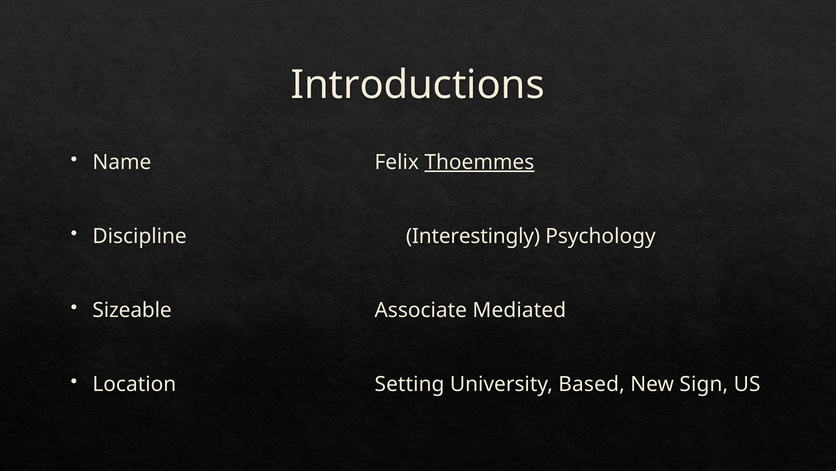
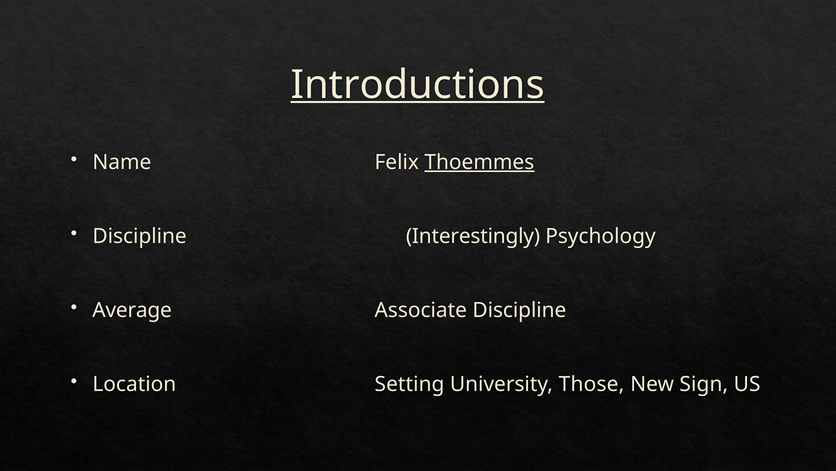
Introductions underline: none -> present
Sizeable: Sizeable -> Average
Associate Mediated: Mediated -> Discipline
Based: Based -> Those
